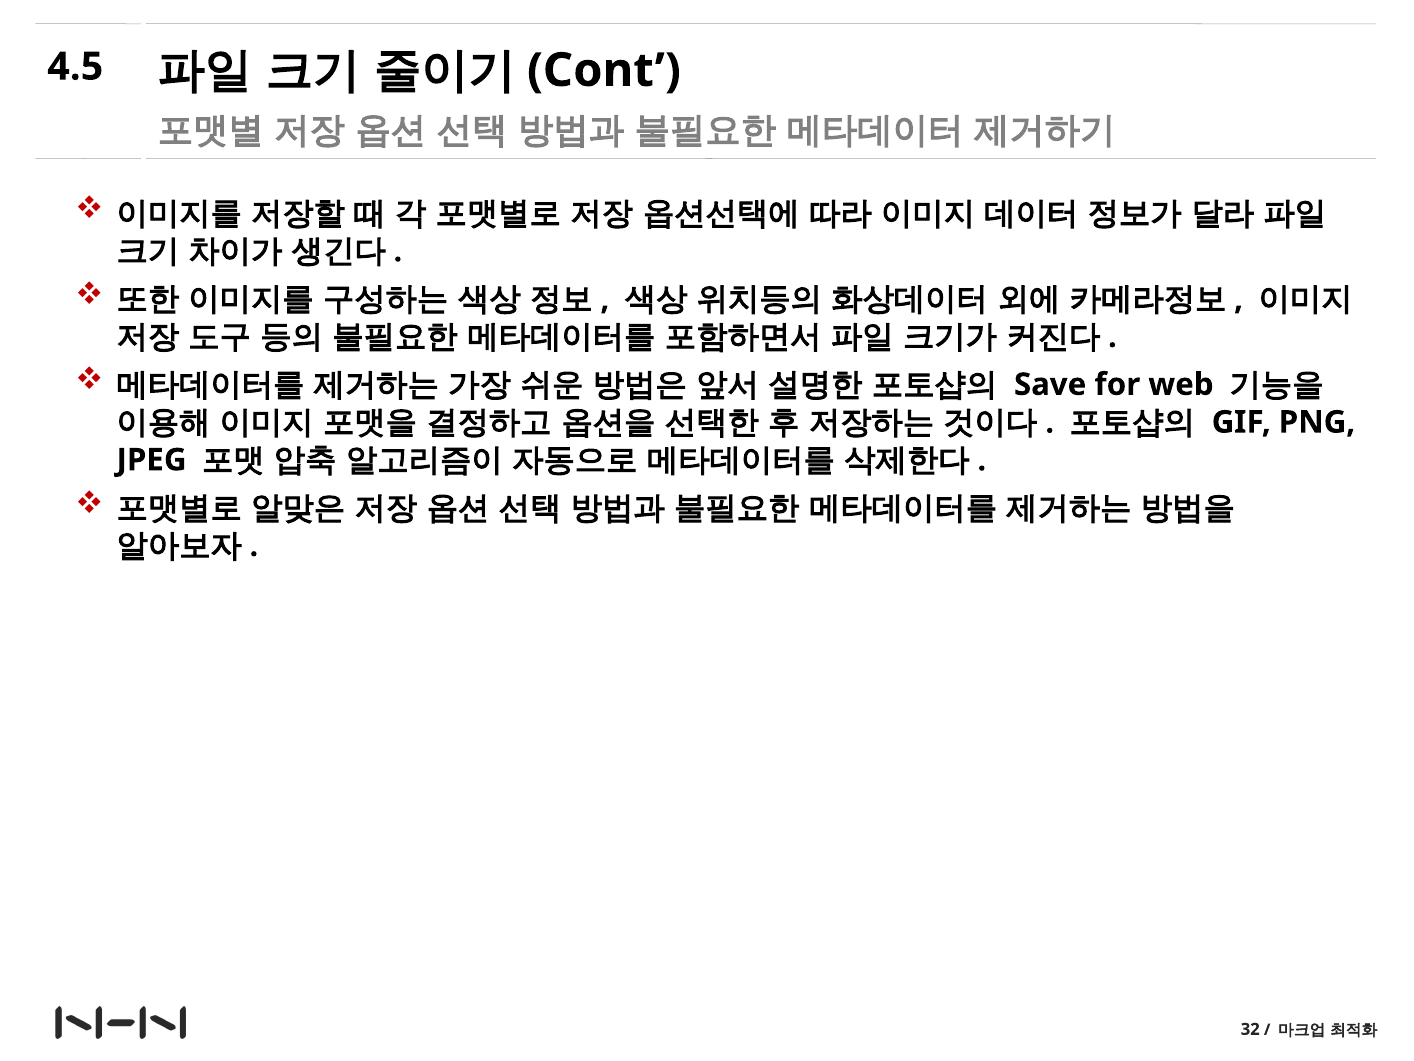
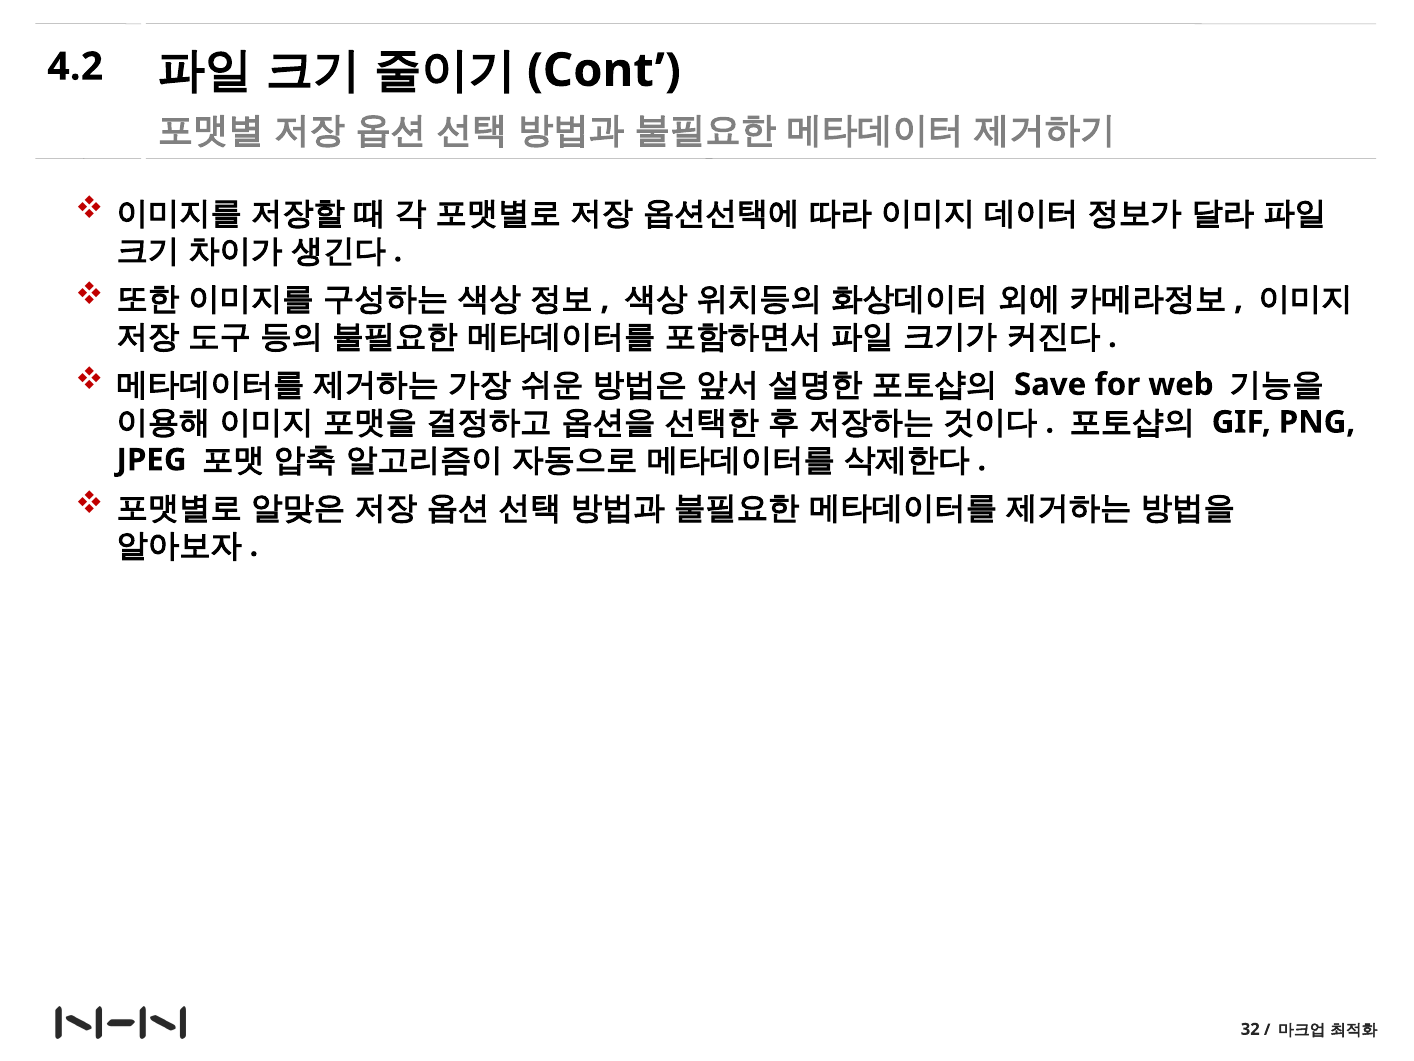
4.5: 4.5 -> 4.2
